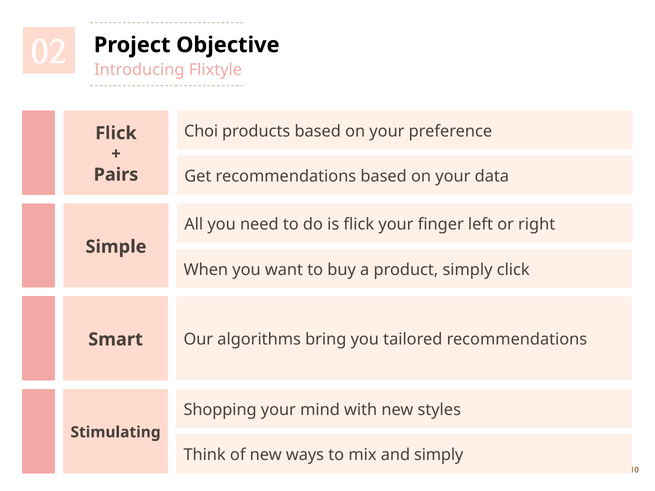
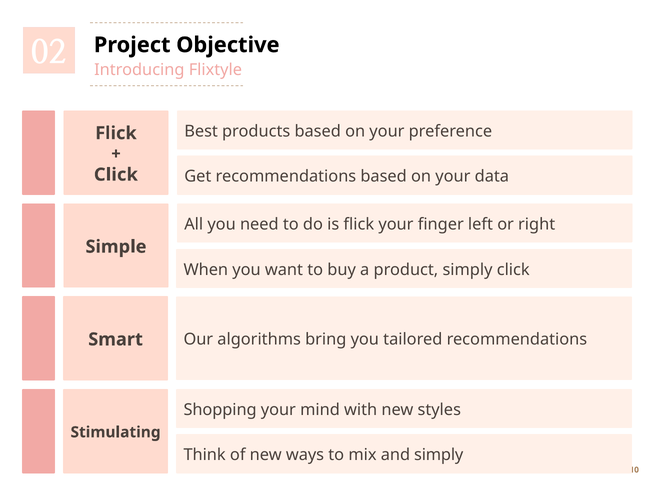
Choi: Choi -> Best
Pairs at (116, 175): Pairs -> Click
